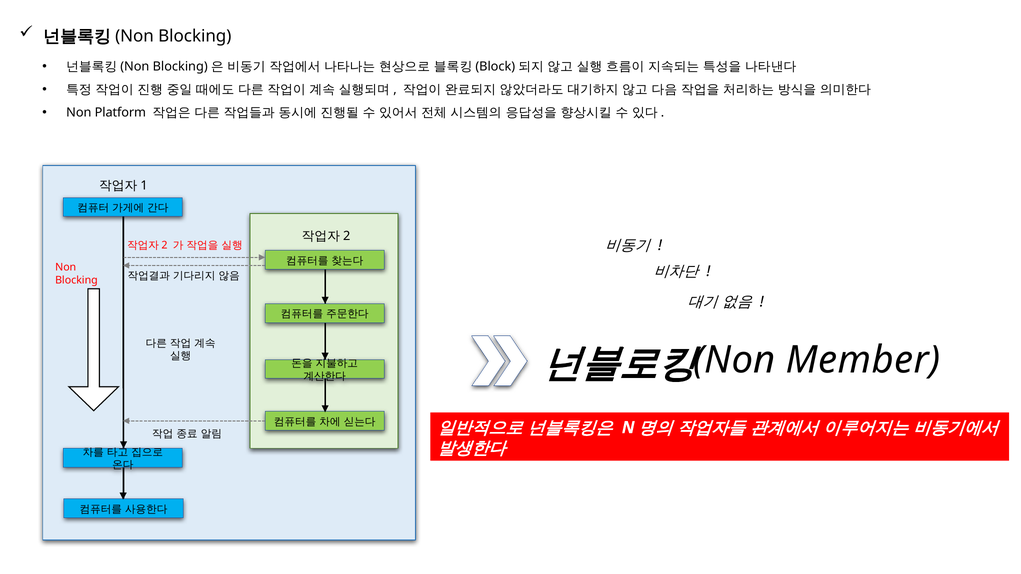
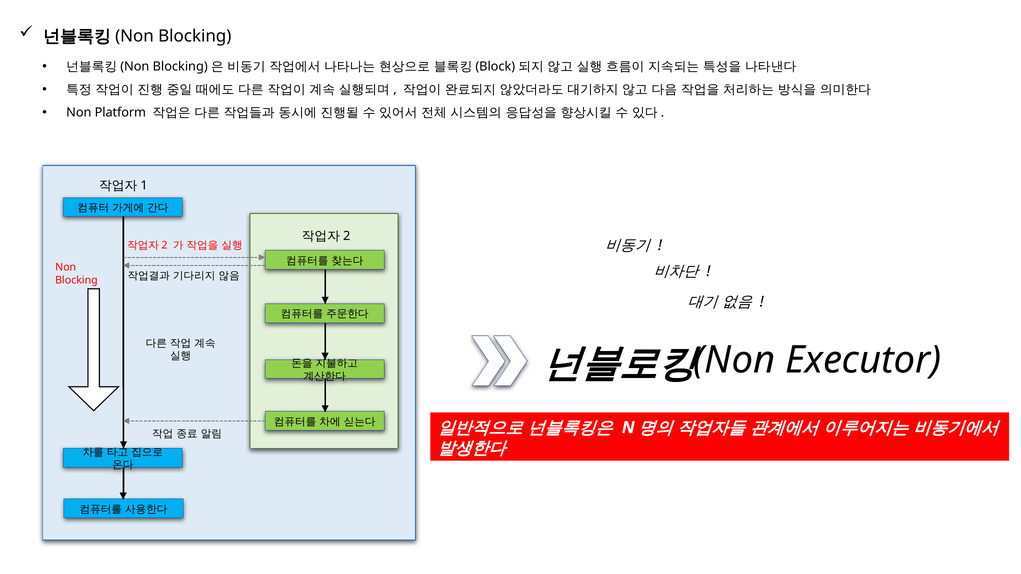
Member: Member -> Executor
